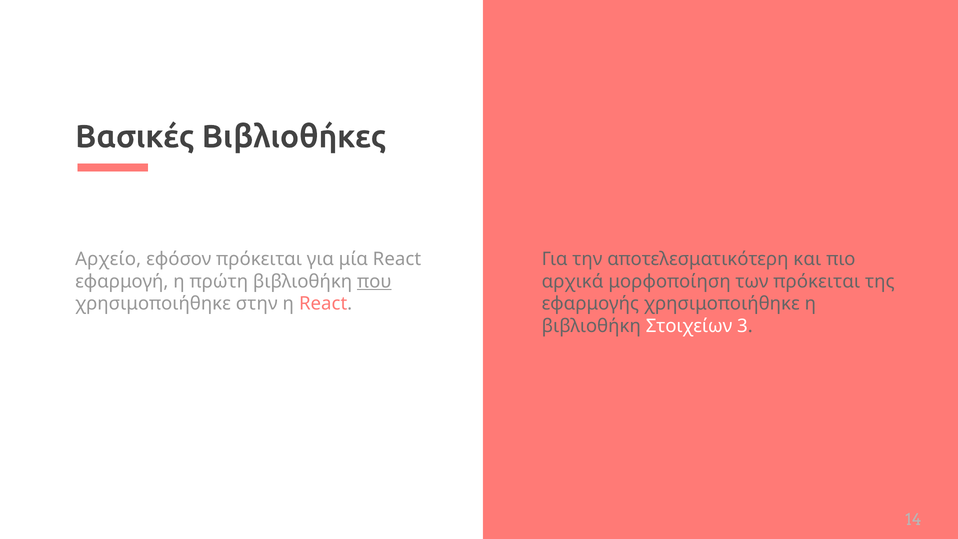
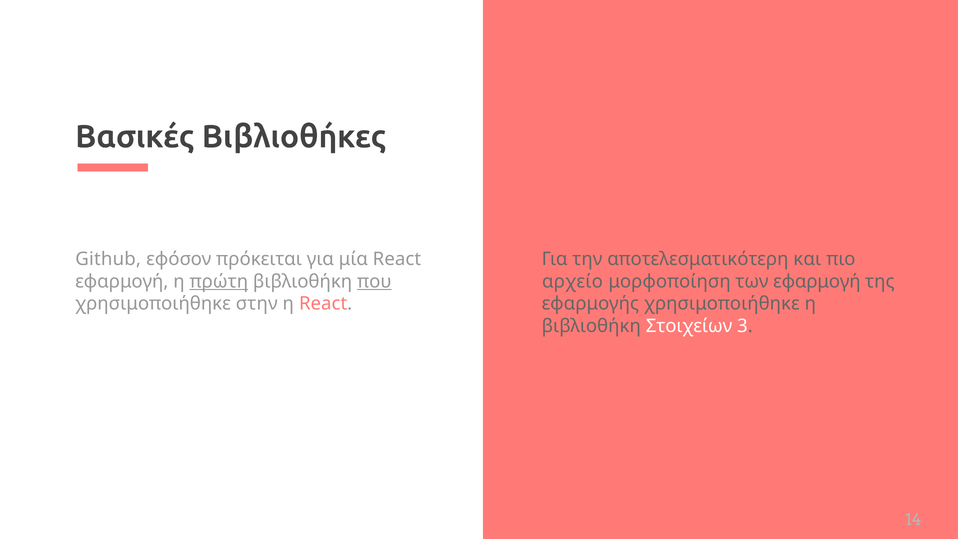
Αρχείο: Αρχείο -> Github
πρώτη underline: none -> present
αρχικά: αρχικά -> αρχείο
των πρόκειται: πρόκειται -> εφαρμογή
